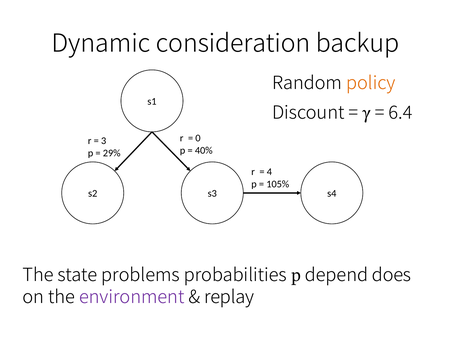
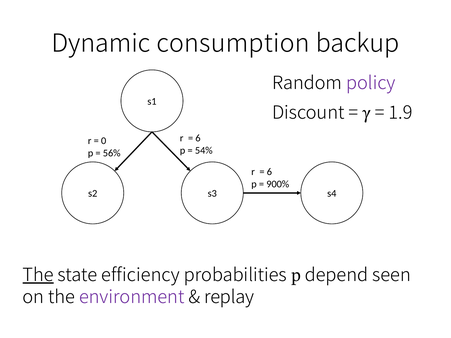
consideration: consideration -> consumption
policy colour: orange -> purple
6.4: 6.4 -> 1.9
0 at (198, 138): 0 -> 6
3: 3 -> 0
40%: 40% -> 54%
29%: 29% -> 56%
4 at (269, 172): 4 -> 6
105%: 105% -> 900%
The at (38, 275) underline: none -> present
problems: problems -> efficiency
does: does -> seen
